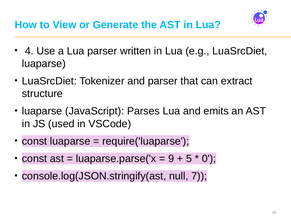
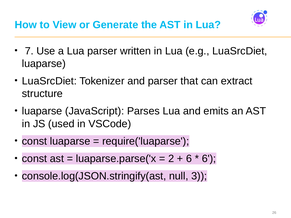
4: 4 -> 7
9: 9 -> 2
5 at (189, 159): 5 -> 6
0 at (209, 159): 0 -> 6
7: 7 -> 3
